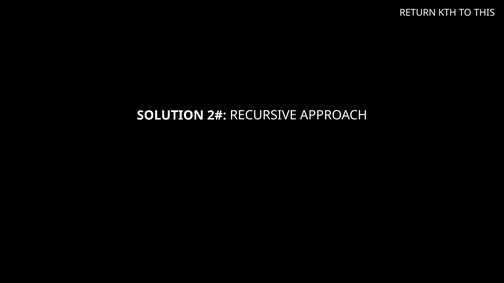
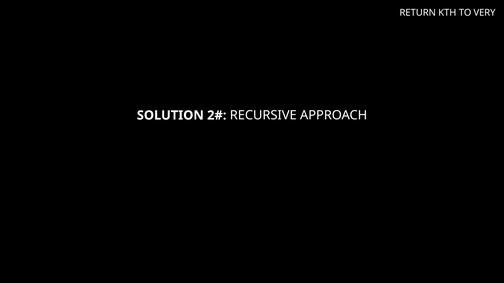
THIS: THIS -> VERY
